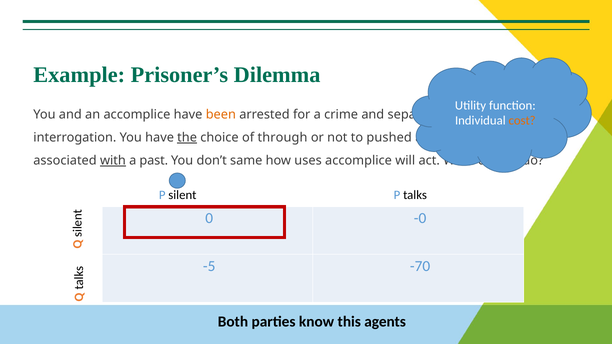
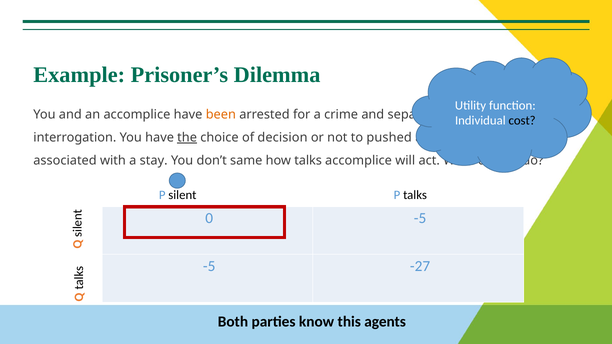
cost colour: orange -> black
through: through -> decision
with underline: present -> none
past: past -> stay
how uses: uses -> talks
0 -0: -0 -> -5
-70: -70 -> -27
